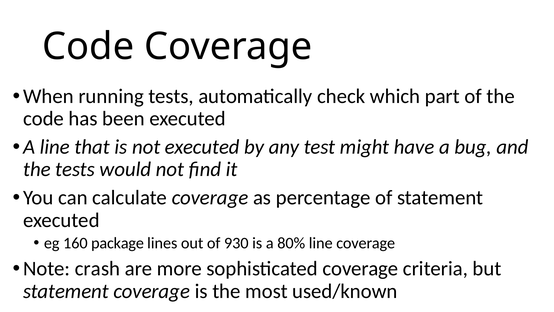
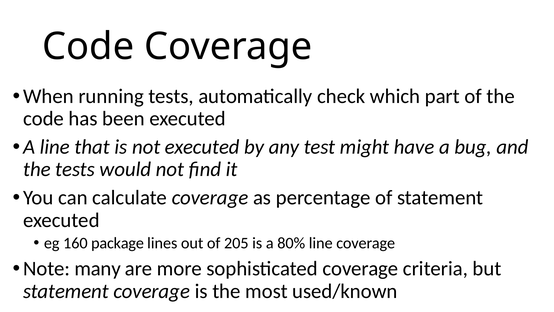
930: 930 -> 205
crash: crash -> many
